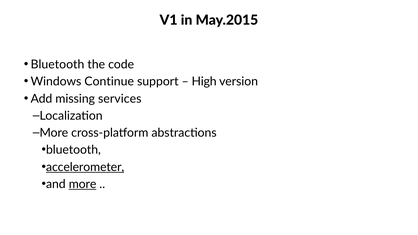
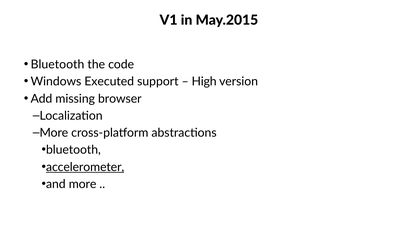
Continue: Continue -> Executed
services: services -> browser
more at (83, 184) underline: present -> none
